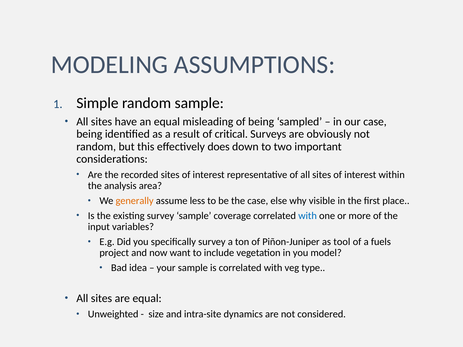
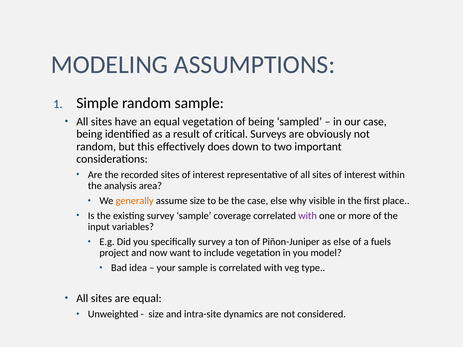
equal misleading: misleading -> vegetation
assume less: less -> size
with at (308, 216) colour: blue -> purple
as tool: tool -> else
